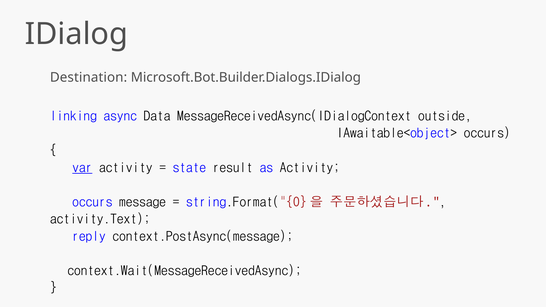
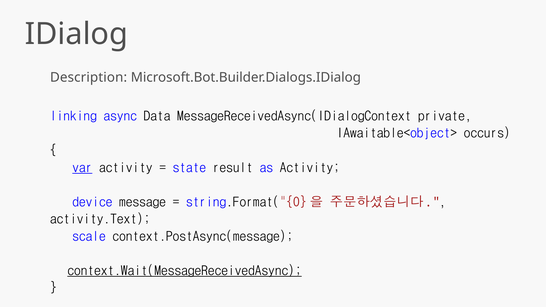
Destination: Destination -> Description
outside: outside -> private
occurs at (92, 202): occurs -> device
reply: reply -> scale
context.Wait(MessageReceivedAsync underline: none -> present
